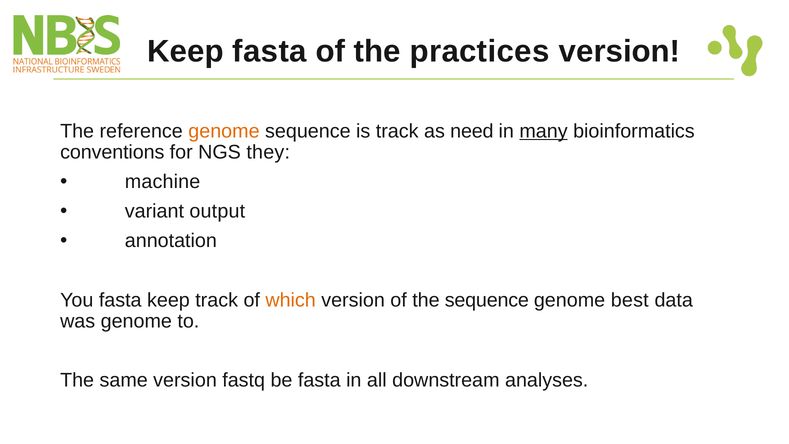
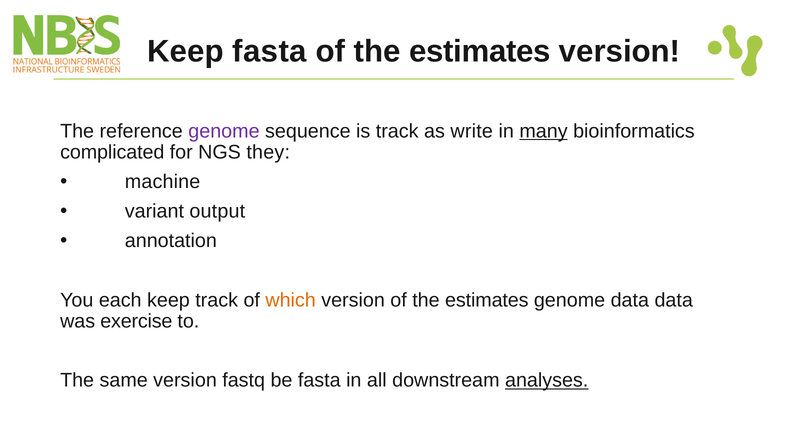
practices at (480, 51): practices -> estimates
genome at (224, 131) colour: orange -> purple
need: need -> write
conventions: conventions -> complicated
You fasta: fasta -> each
version of the sequence: sequence -> estimates
genome best: best -> data
was genome: genome -> exercise
analyses underline: none -> present
